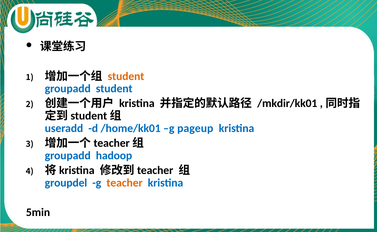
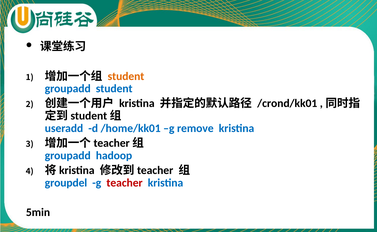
/mkdir/kk01: /mkdir/kk01 -> /crond/kk01
pageup: pageup -> remove
teacher colour: orange -> red
